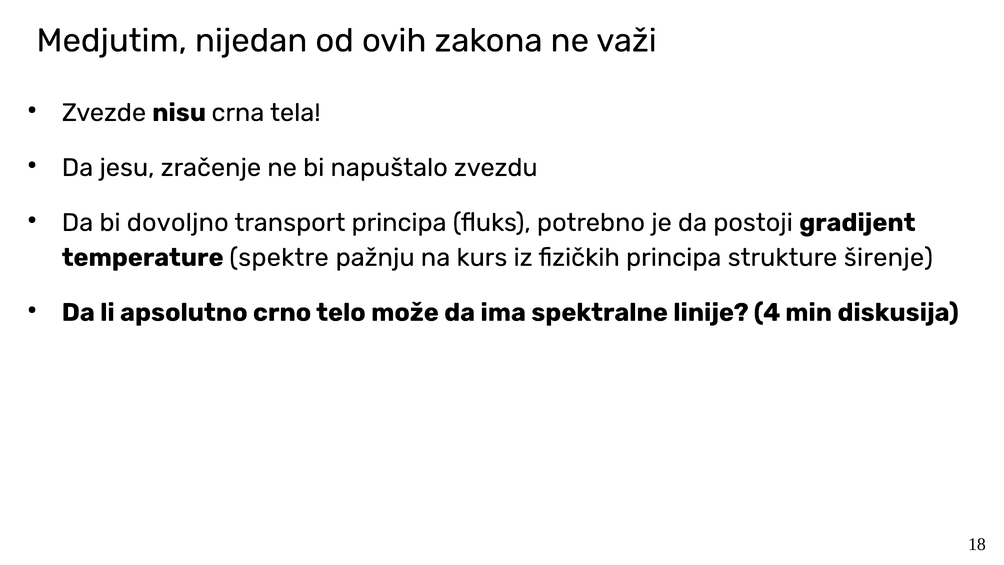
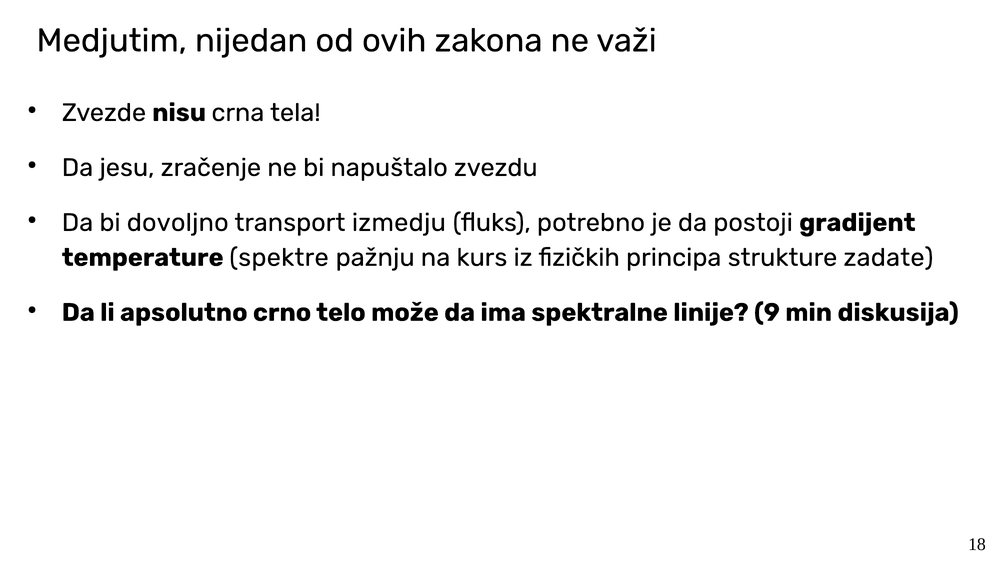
transport principa: principa -> izmedju
širenje: širenje -> zadate
4: 4 -> 9
